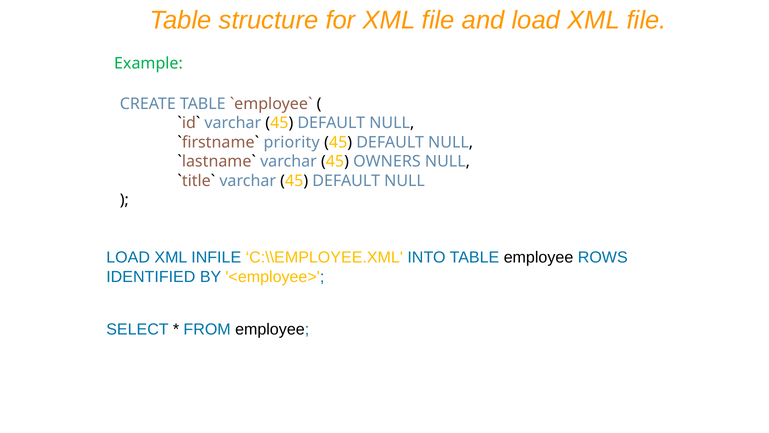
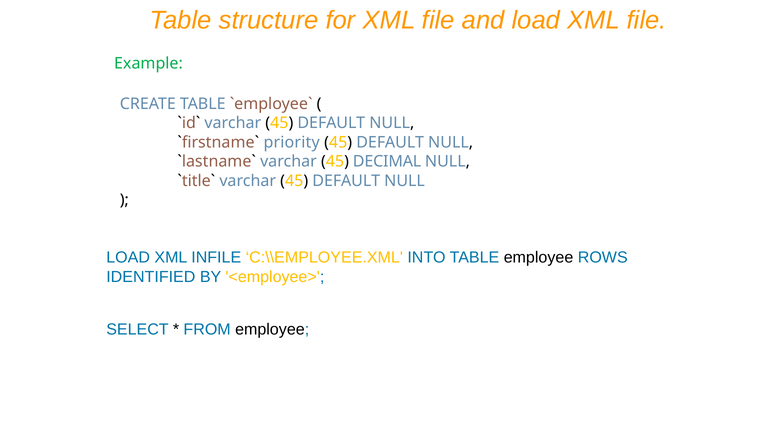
OWNERS: OWNERS -> DECIMAL
